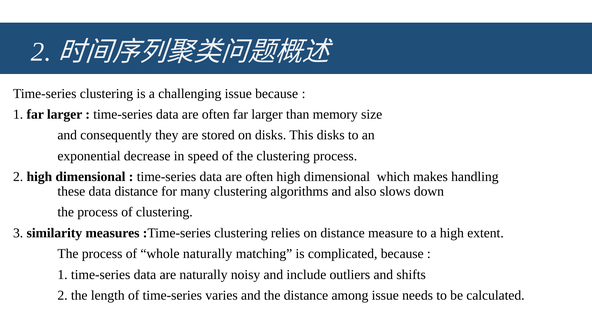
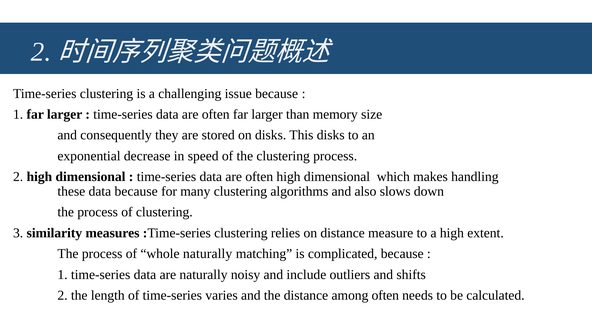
data distance: distance -> because
among issue: issue -> often
